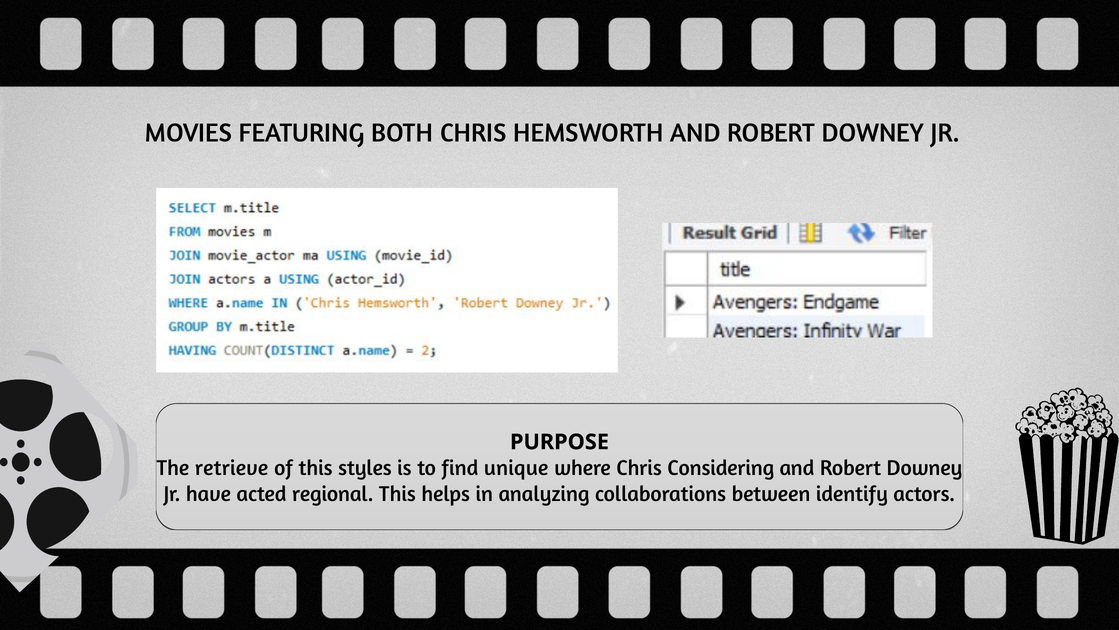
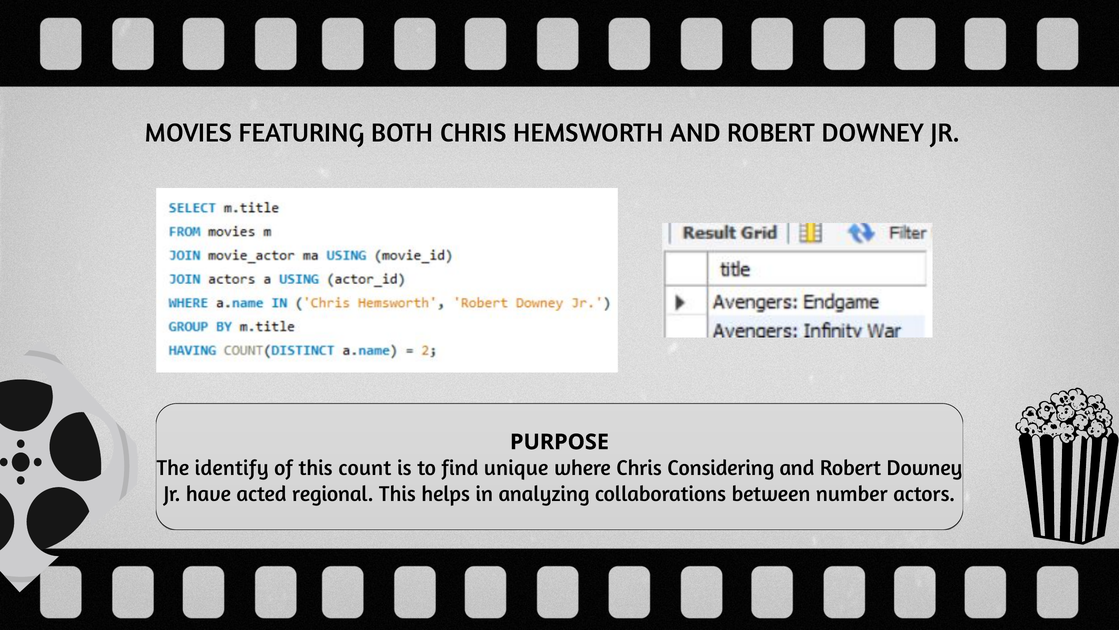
retrieve: retrieve -> identify
styles: styles -> count
identify: identify -> number
